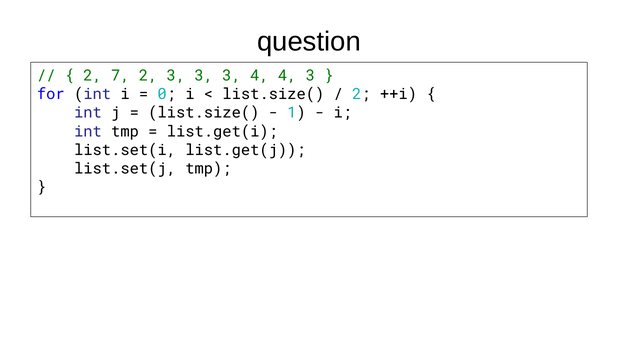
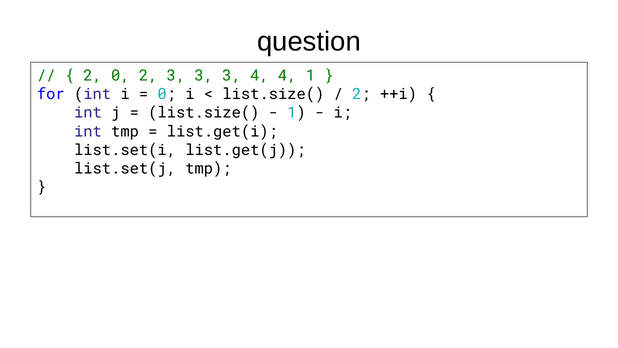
2 7: 7 -> 0
4 3: 3 -> 1
